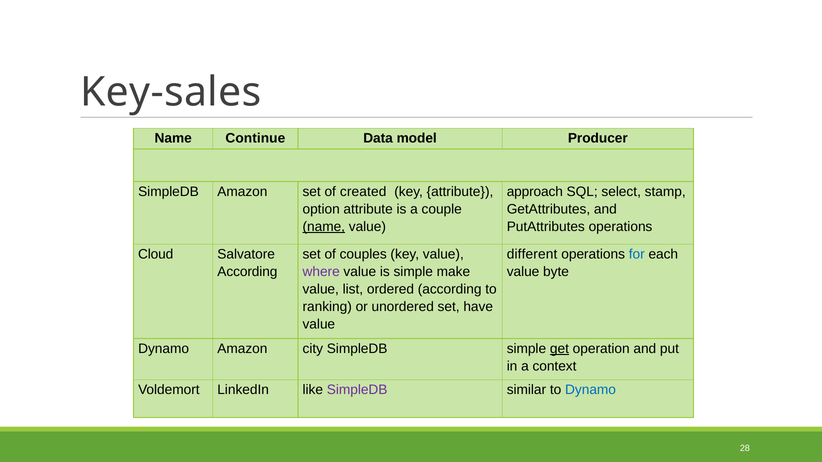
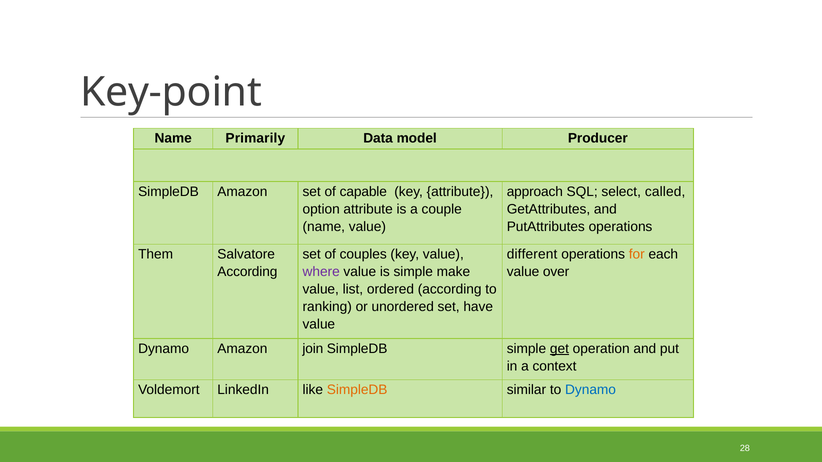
Key-sales: Key-sales -> Key-point
Continue: Continue -> Primarily
created: created -> capable
stamp: stamp -> called
name at (324, 227) underline: present -> none
Cloud: Cloud -> Them
for colour: blue -> orange
byte: byte -> over
city: city -> join
SimpleDB at (357, 390) colour: purple -> orange
